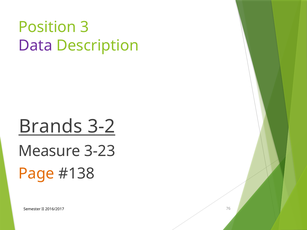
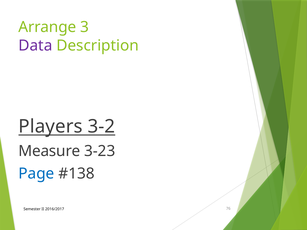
Position: Position -> Arrange
Brands: Brands -> Players
Page colour: orange -> blue
